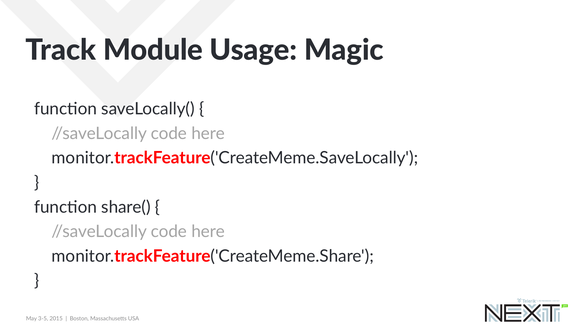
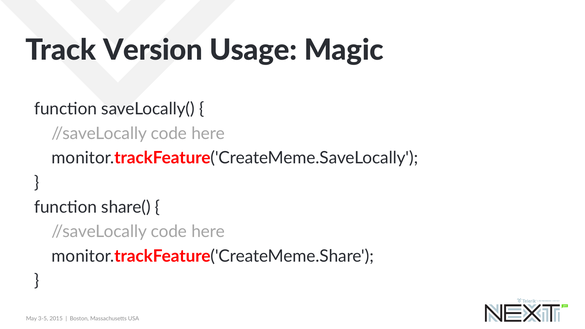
Module: Module -> Version
